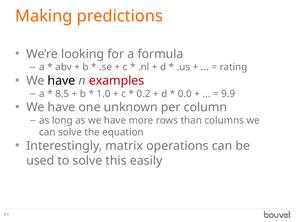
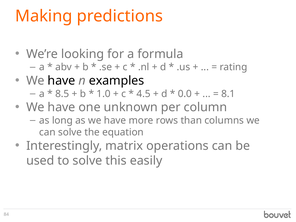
examples colour: red -> black
0.2: 0.2 -> 4.5
9.9: 9.9 -> 8.1
